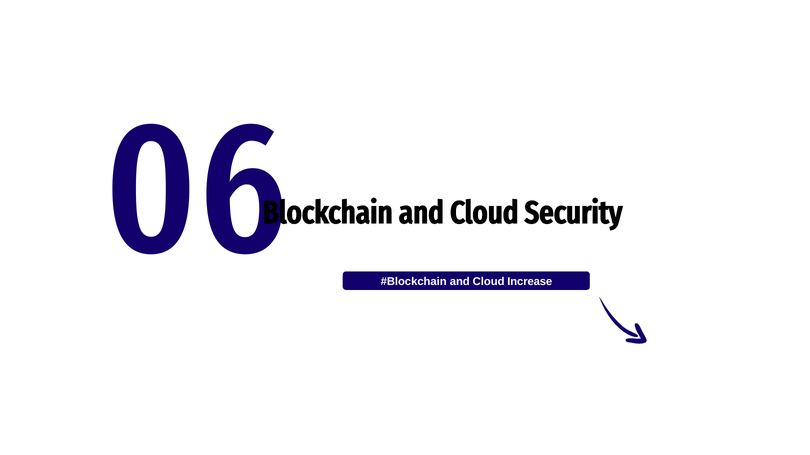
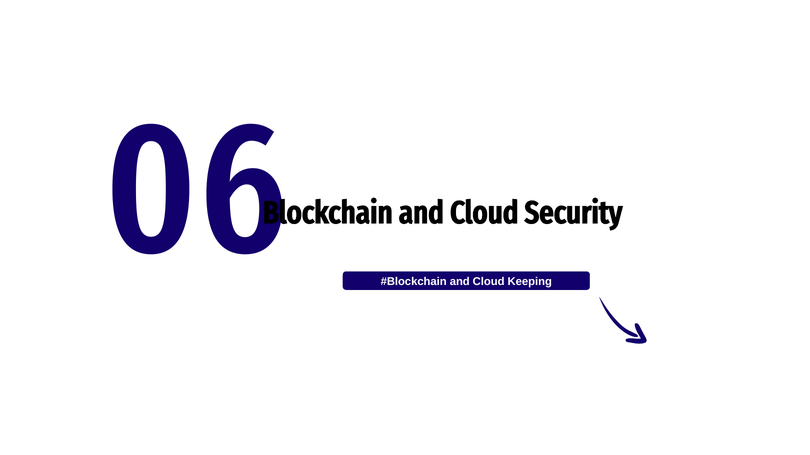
Increase: Increase -> Keeping
